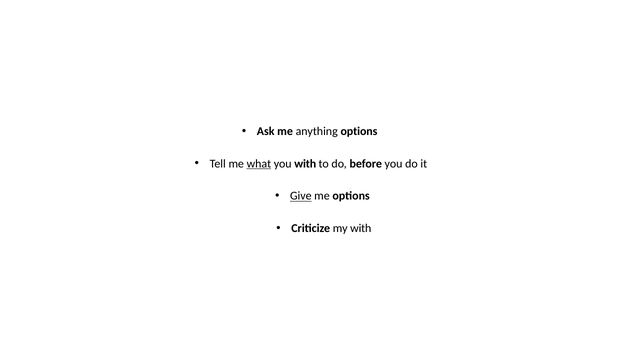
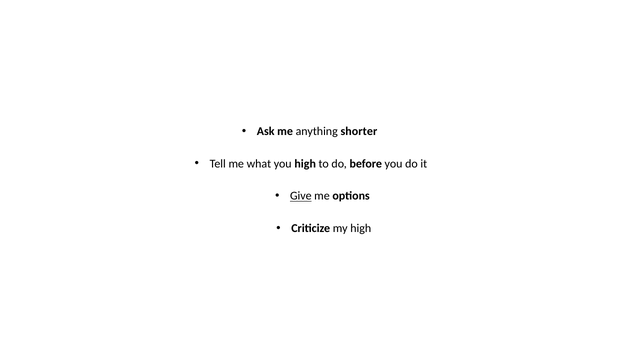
anything options: options -> shorter
what underline: present -> none
you with: with -> high
my with: with -> high
